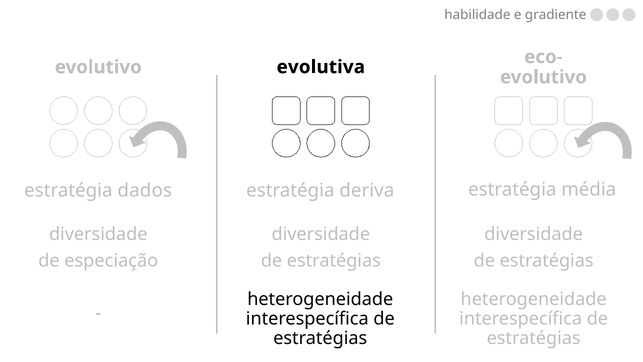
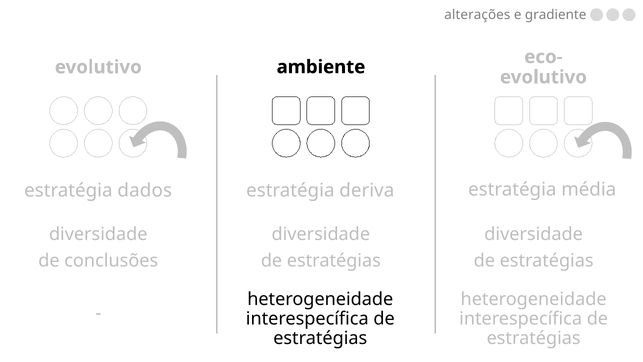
habilidade: habilidade -> alterações
evolutiva: evolutiva -> ambiente
especiação: especiação -> conclusões
